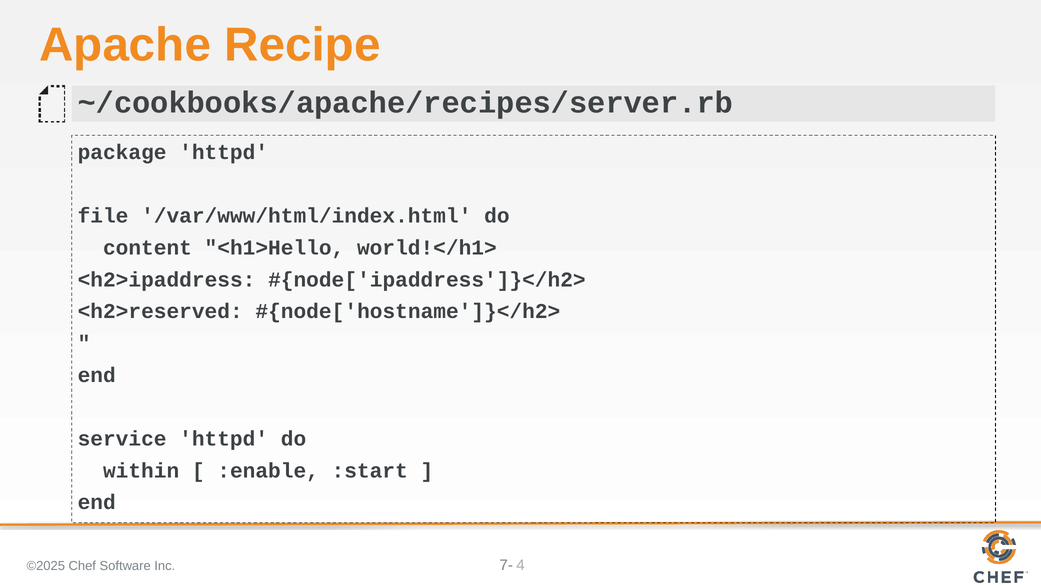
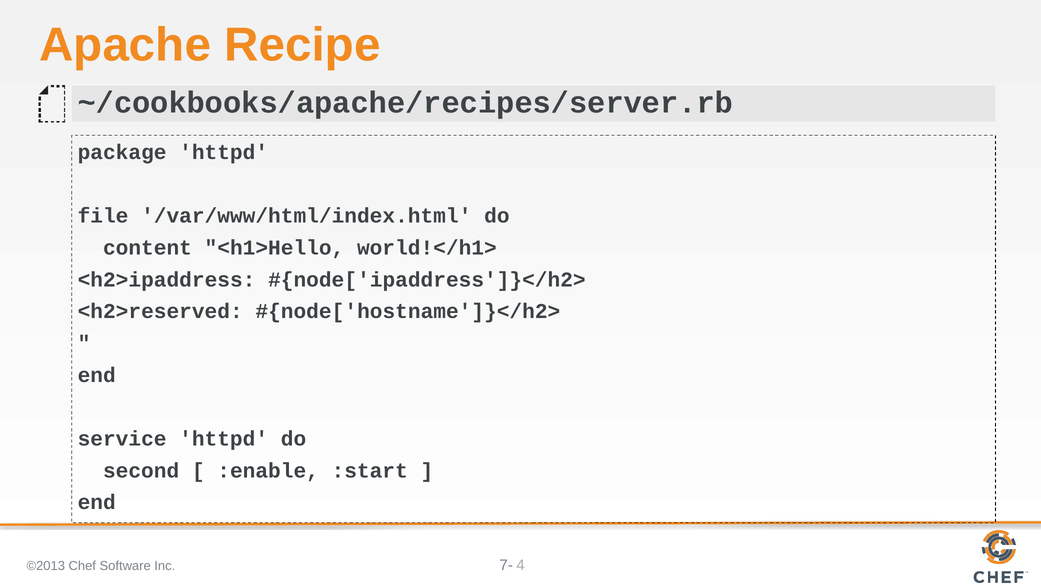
within: within -> second
©2025: ©2025 -> ©2013
